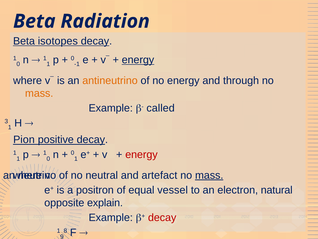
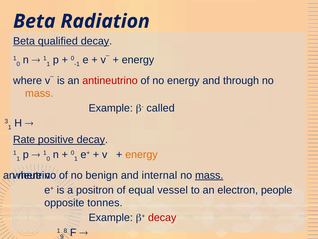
isotopes: isotopes -> qualified
energy at (138, 60) underline: present -> none
antineutrino colour: orange -> red
Pion: Pion -> Rate
energy at (141, 154) colour: red -> orange
neutral: neutral -> benign
artefact: artefact -> internal
natural: natural -> people
explain: explain -> tonnes
